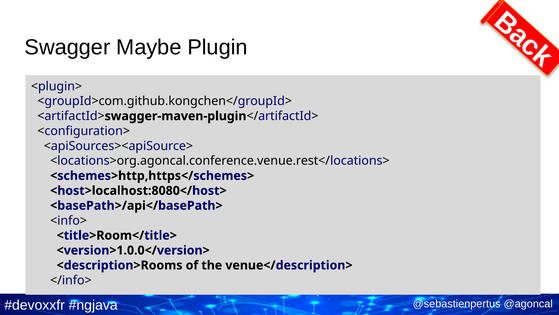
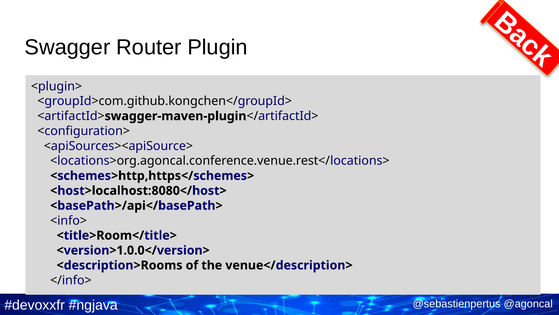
Maybe: Maybe -> Router
